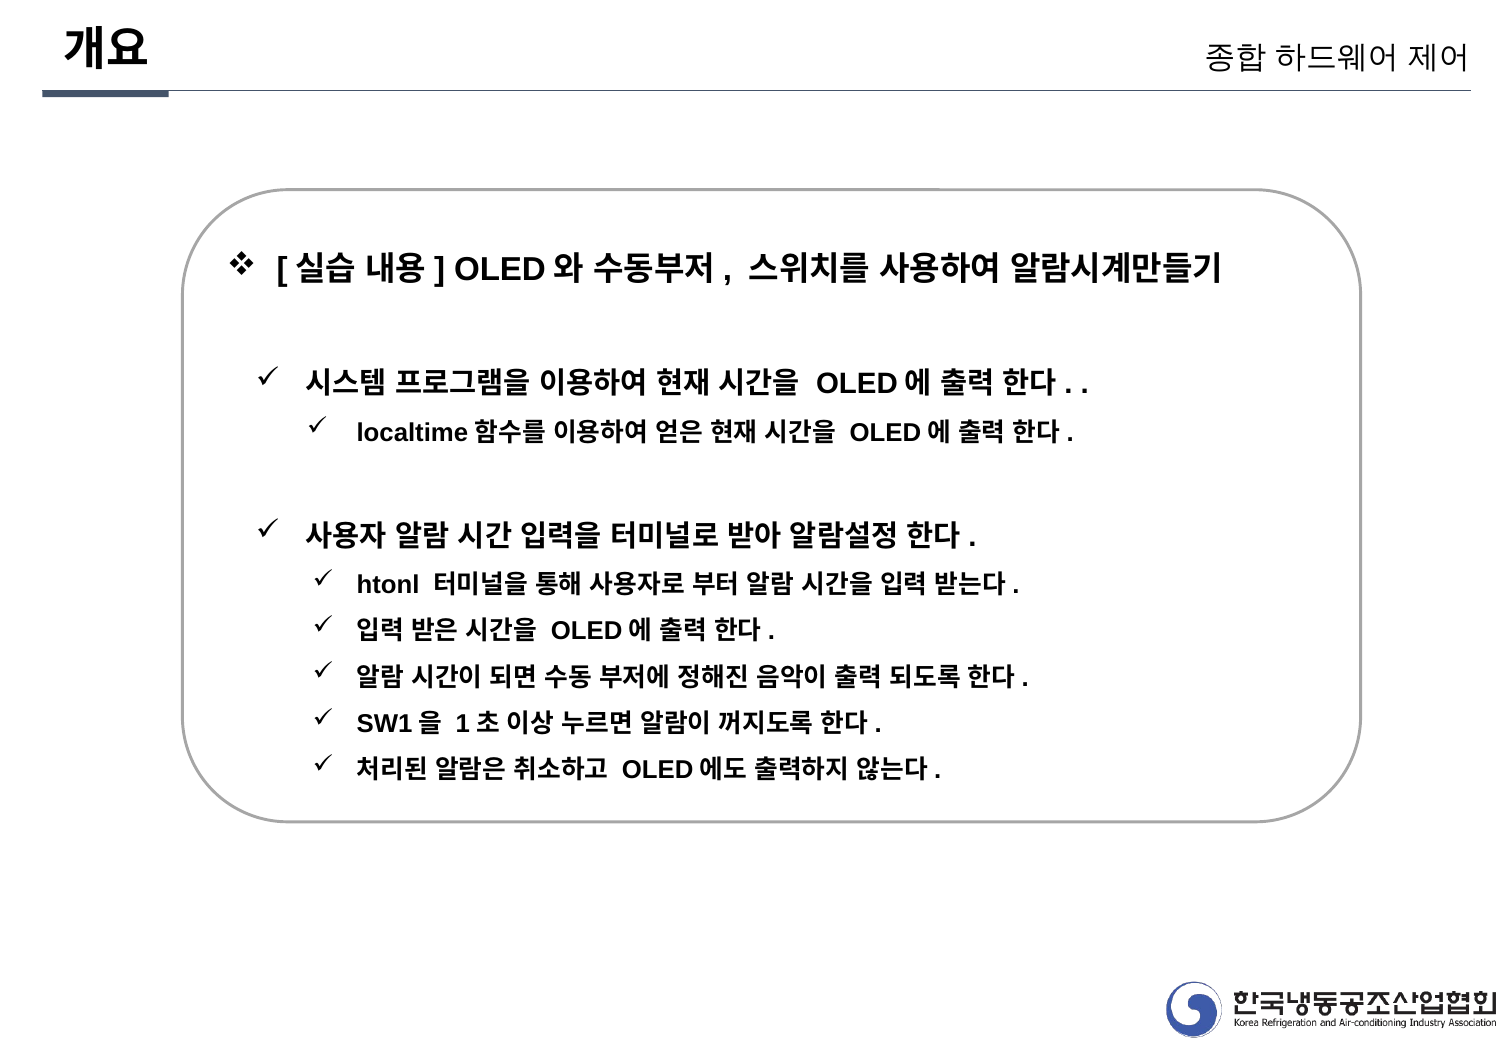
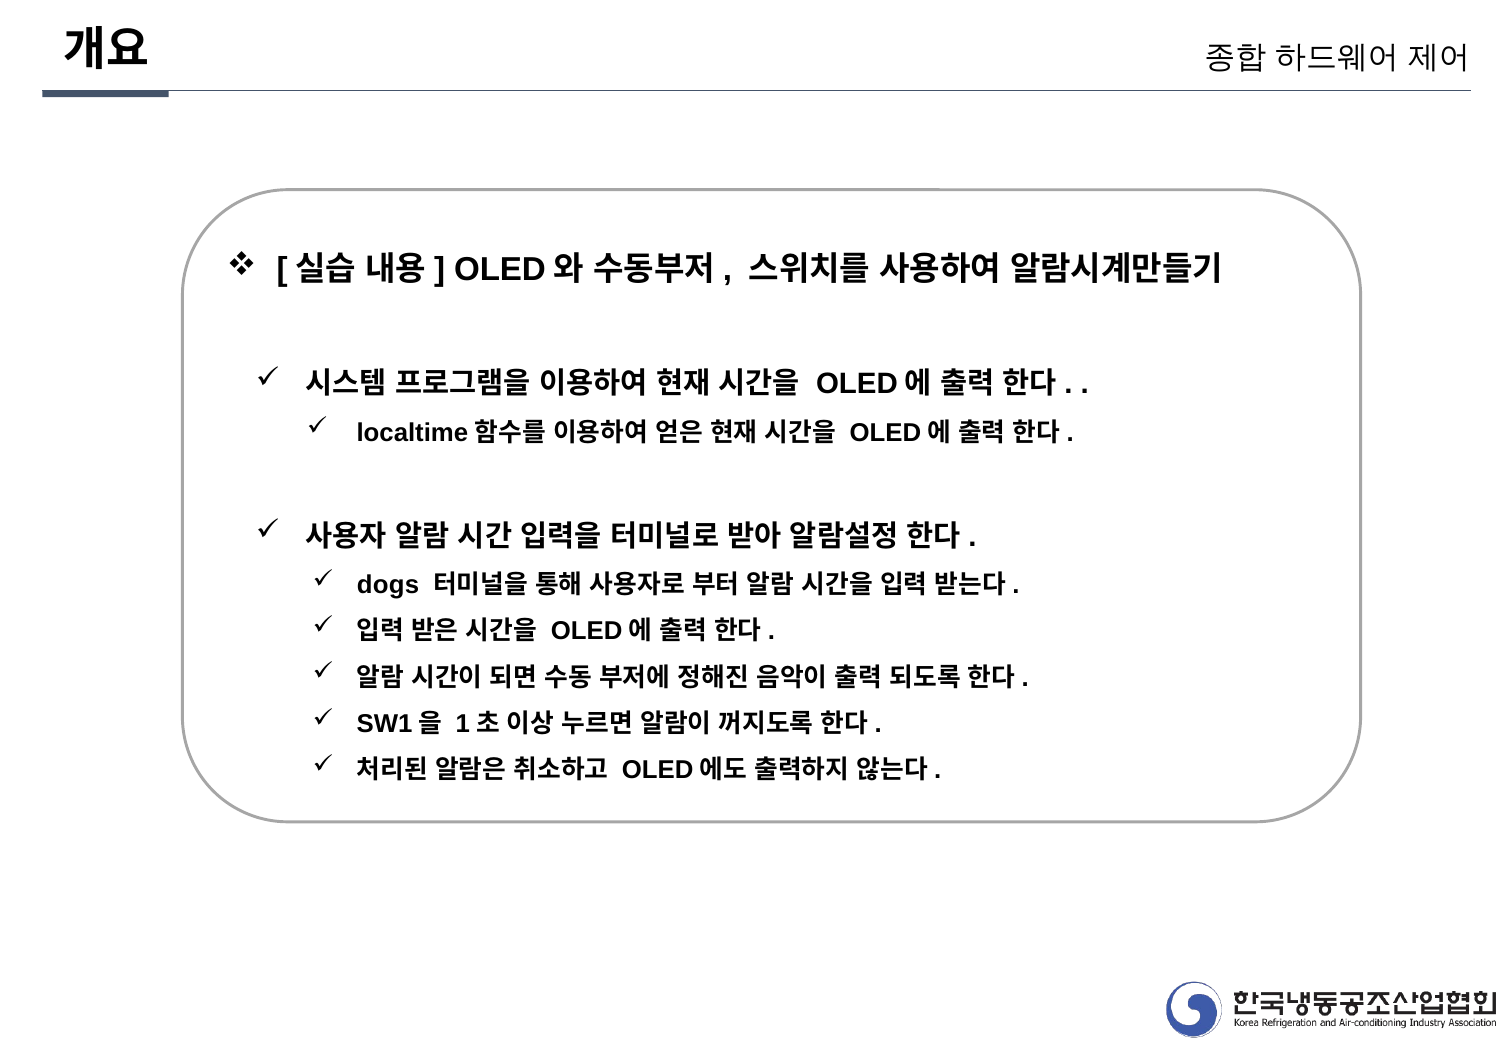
htonl: htonl -> dogs
